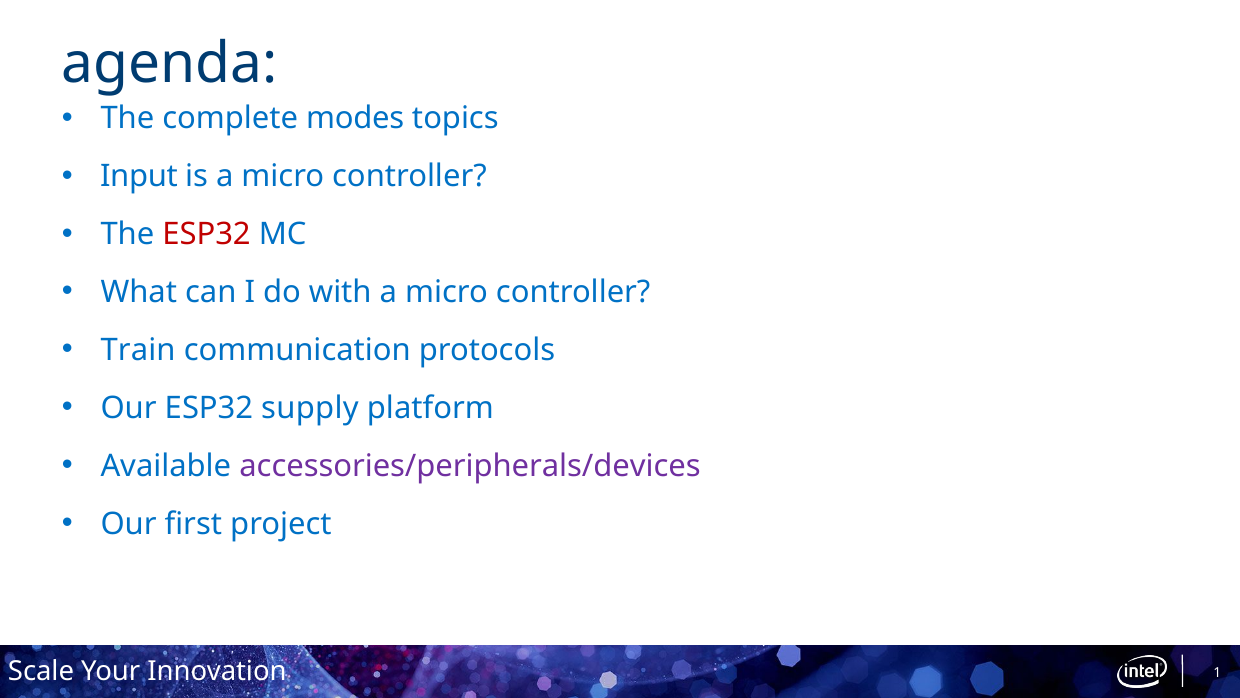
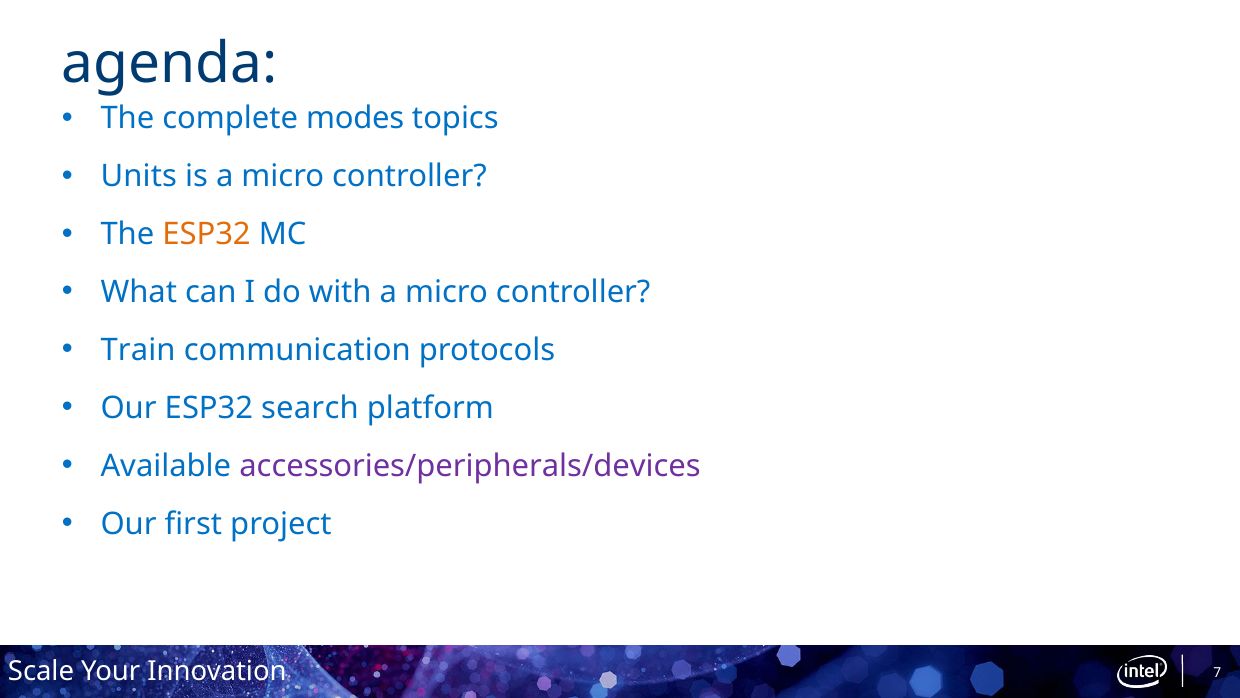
Input: Input -> Units
ESP32 at (207, 234) colour: red -> orange
supply: supply -> search
1: 1 -> 7
